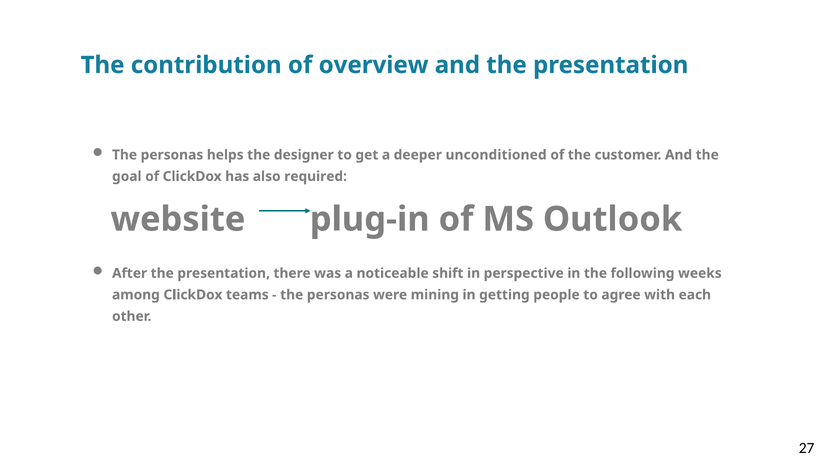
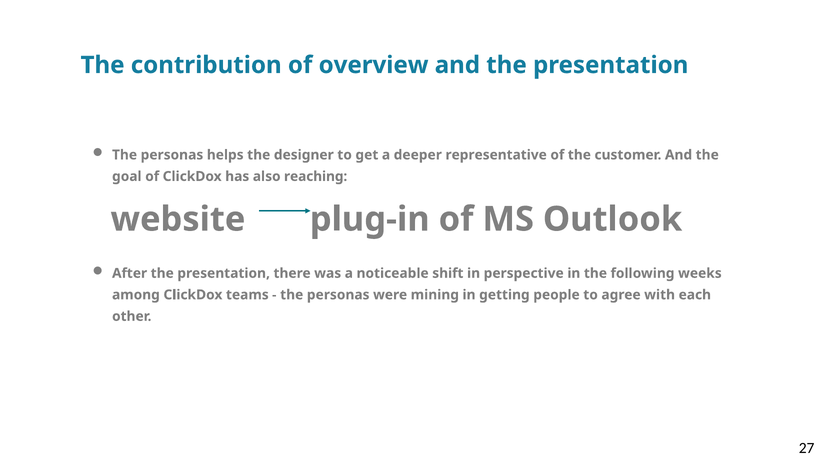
unconditioned: unconditioned -> representative
required: required -> reaching
